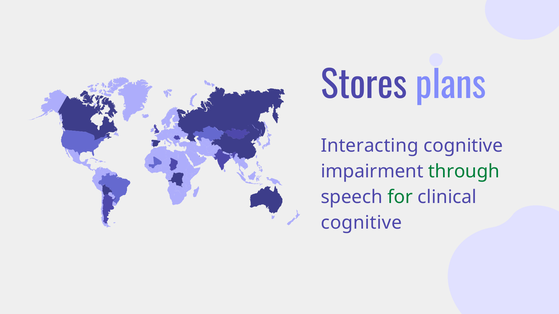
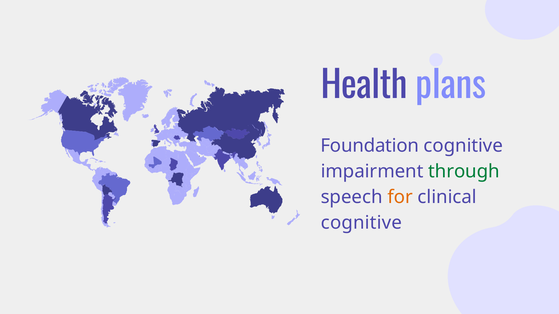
Stores: Stores -> Health
Interacting: Interacting -> Foundation
for colour: green -> orange
